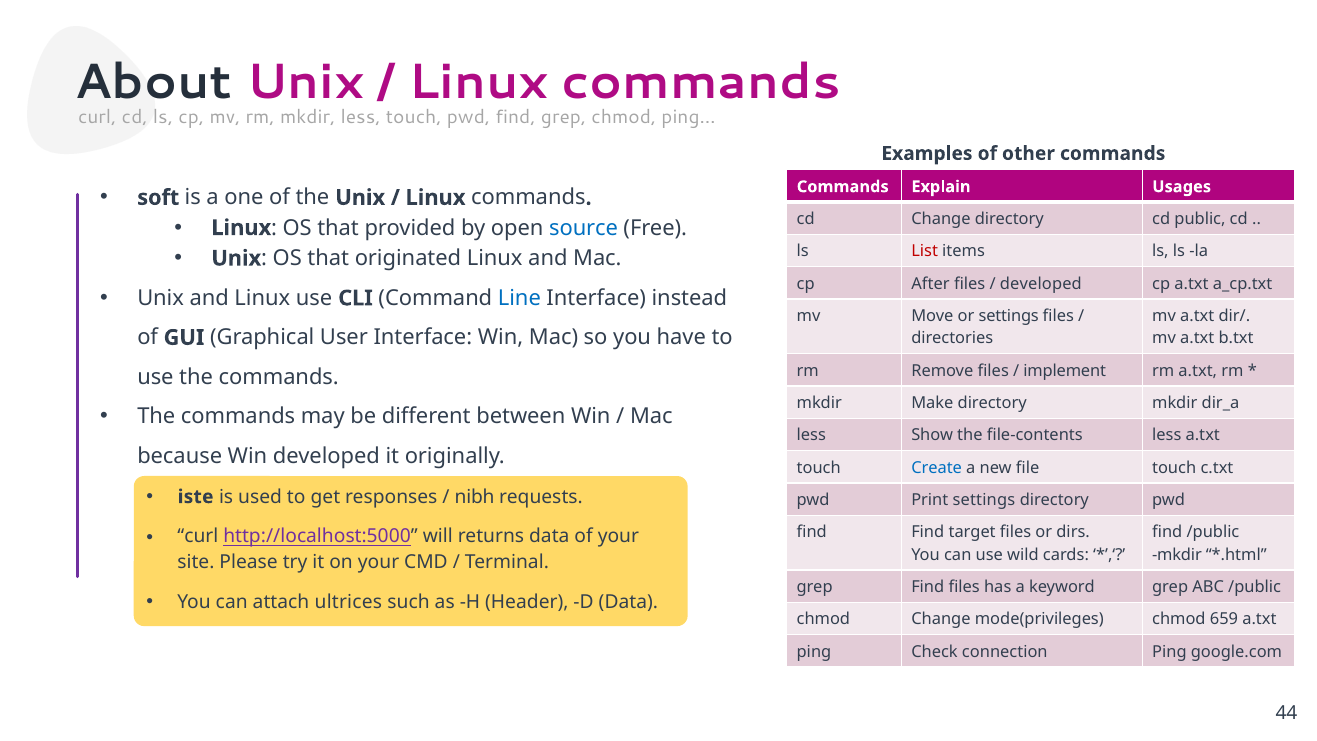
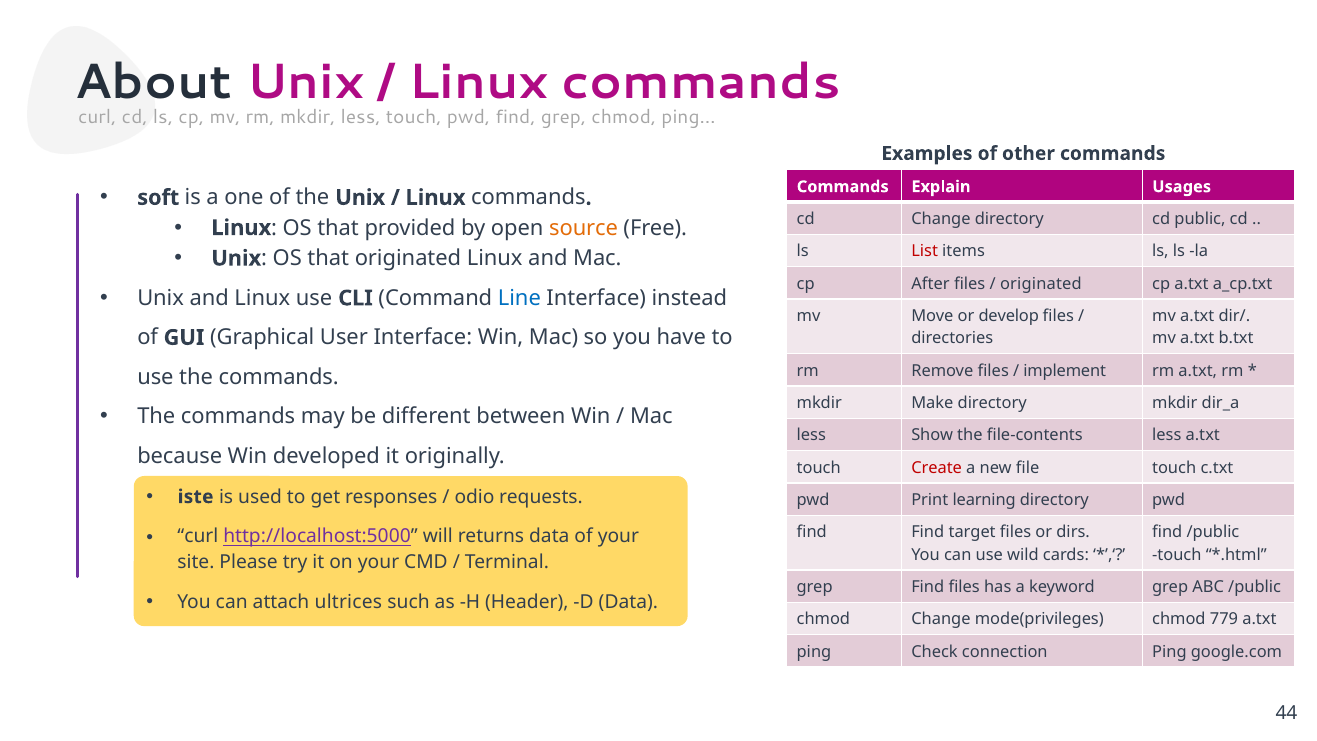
source colour: blue -> orange
developed at (1041, 284): developed -> originated
or settings: settings -> develop
Create colour: blue -> red
nibh: nibh -> odio
Print settings: settings -> learning
mkdir at (1177, 555): mkdir -> touch
659: 659 -> 779
